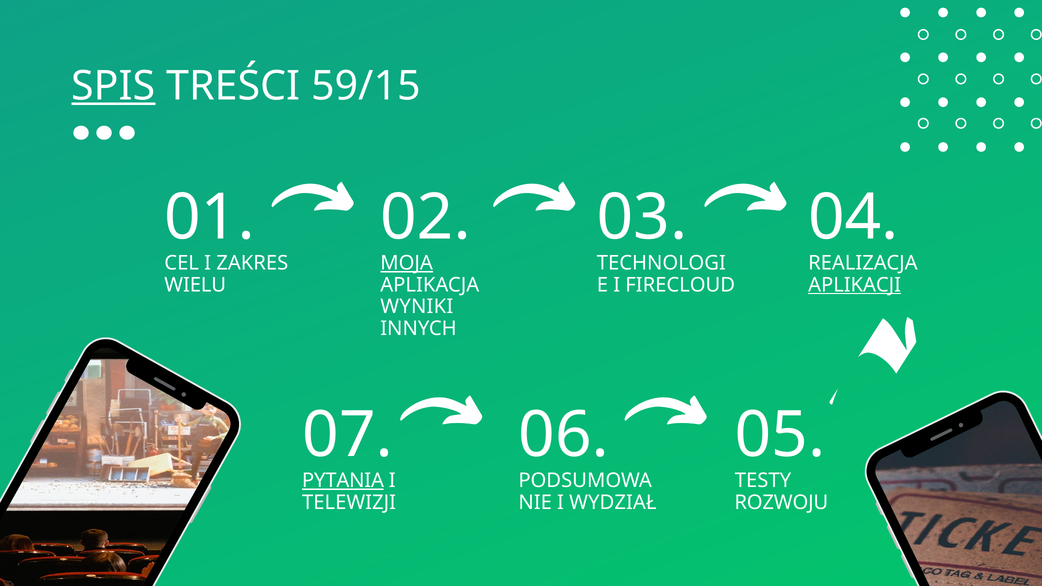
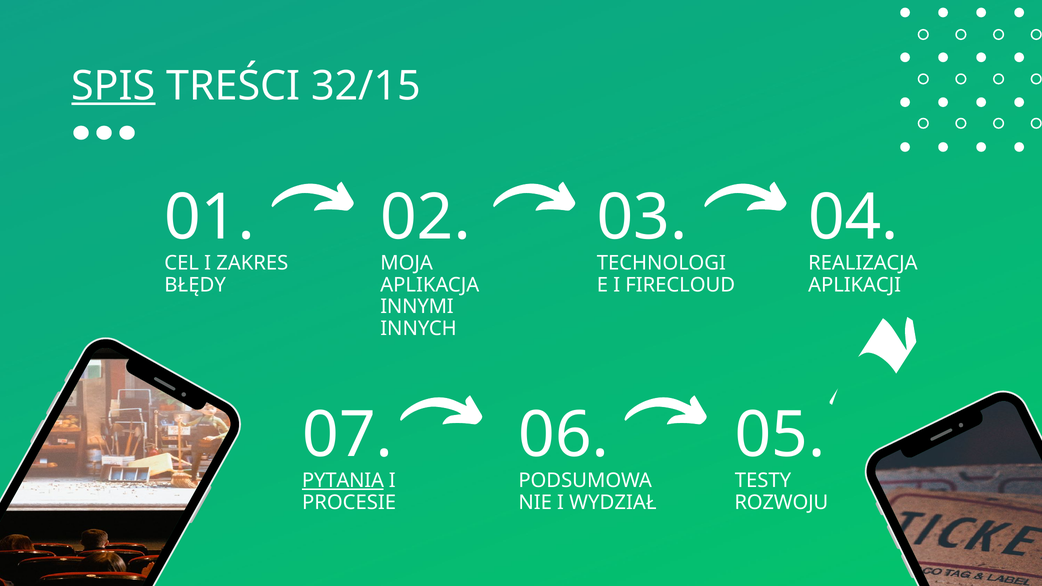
59/15: 59/15 -> 32/15
MOJA underline: present -> none
WIELU: WIELU -> BŁĘDY
APLIKACJI underline: present -> none
WYNIKI: WYNIKI -> INNYMI
TELEWIZJI: TELEWIZJI -> PROCESIE
